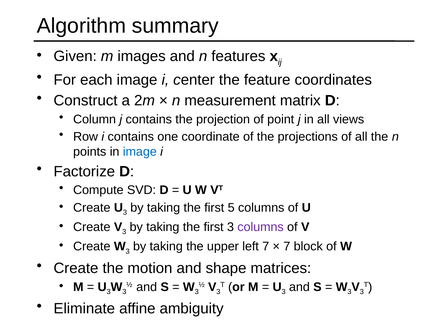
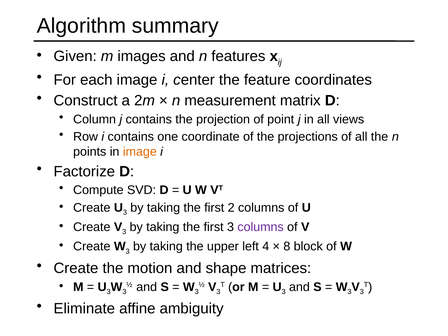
image at (140, 152) colour: blue -> orange
5: 5 -> 2
left 7: 7 -> 4
7 at (287, 247): 7 -> 8
